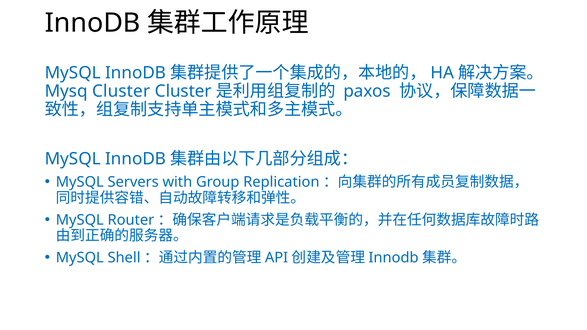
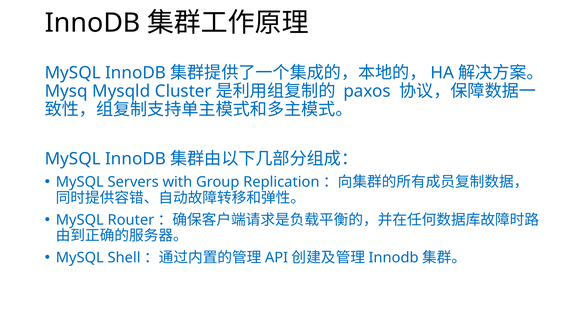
Cluster at (121, 91): Cluster -> Mysqld
